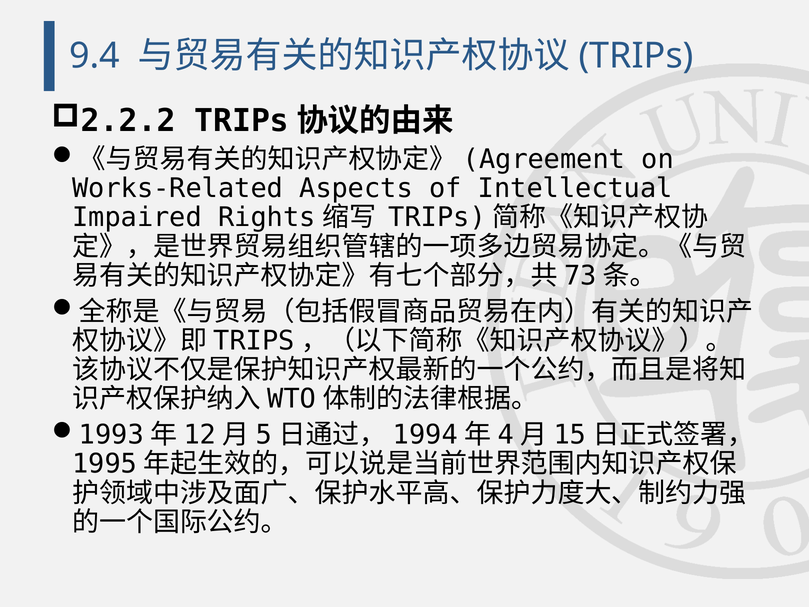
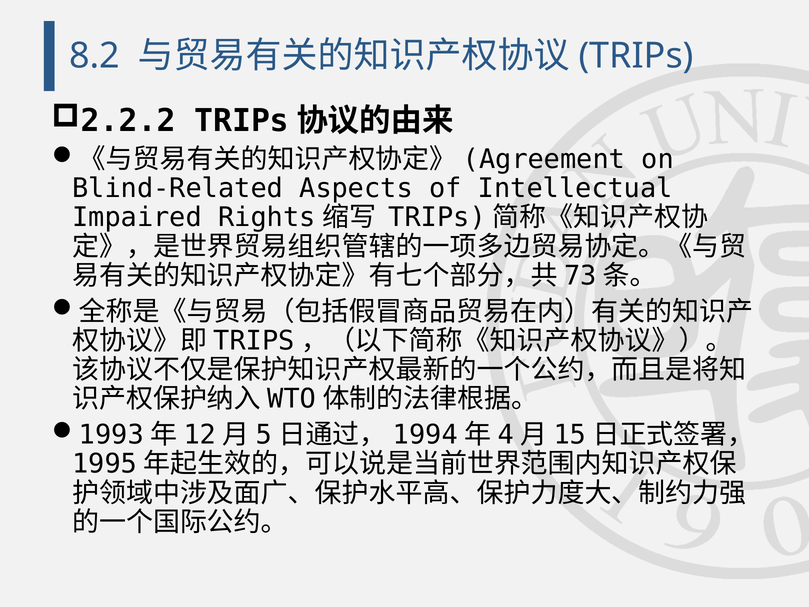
9.4: 9.4 -> 8.2
Works-Related: Works-Related -> Blind-Related
